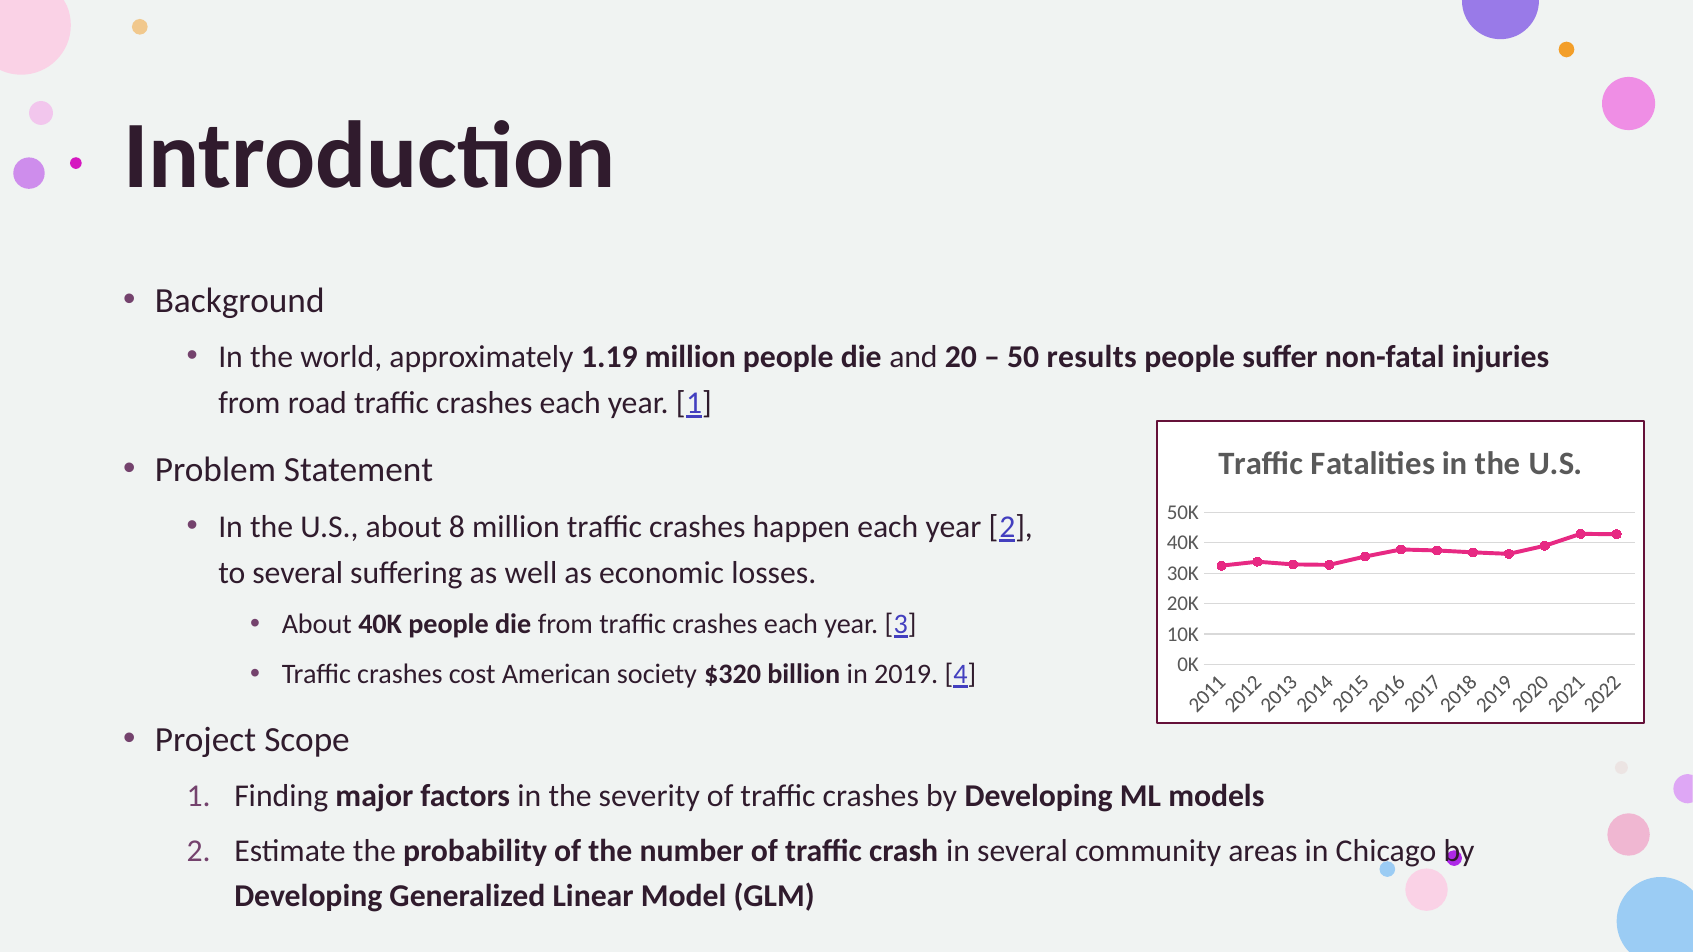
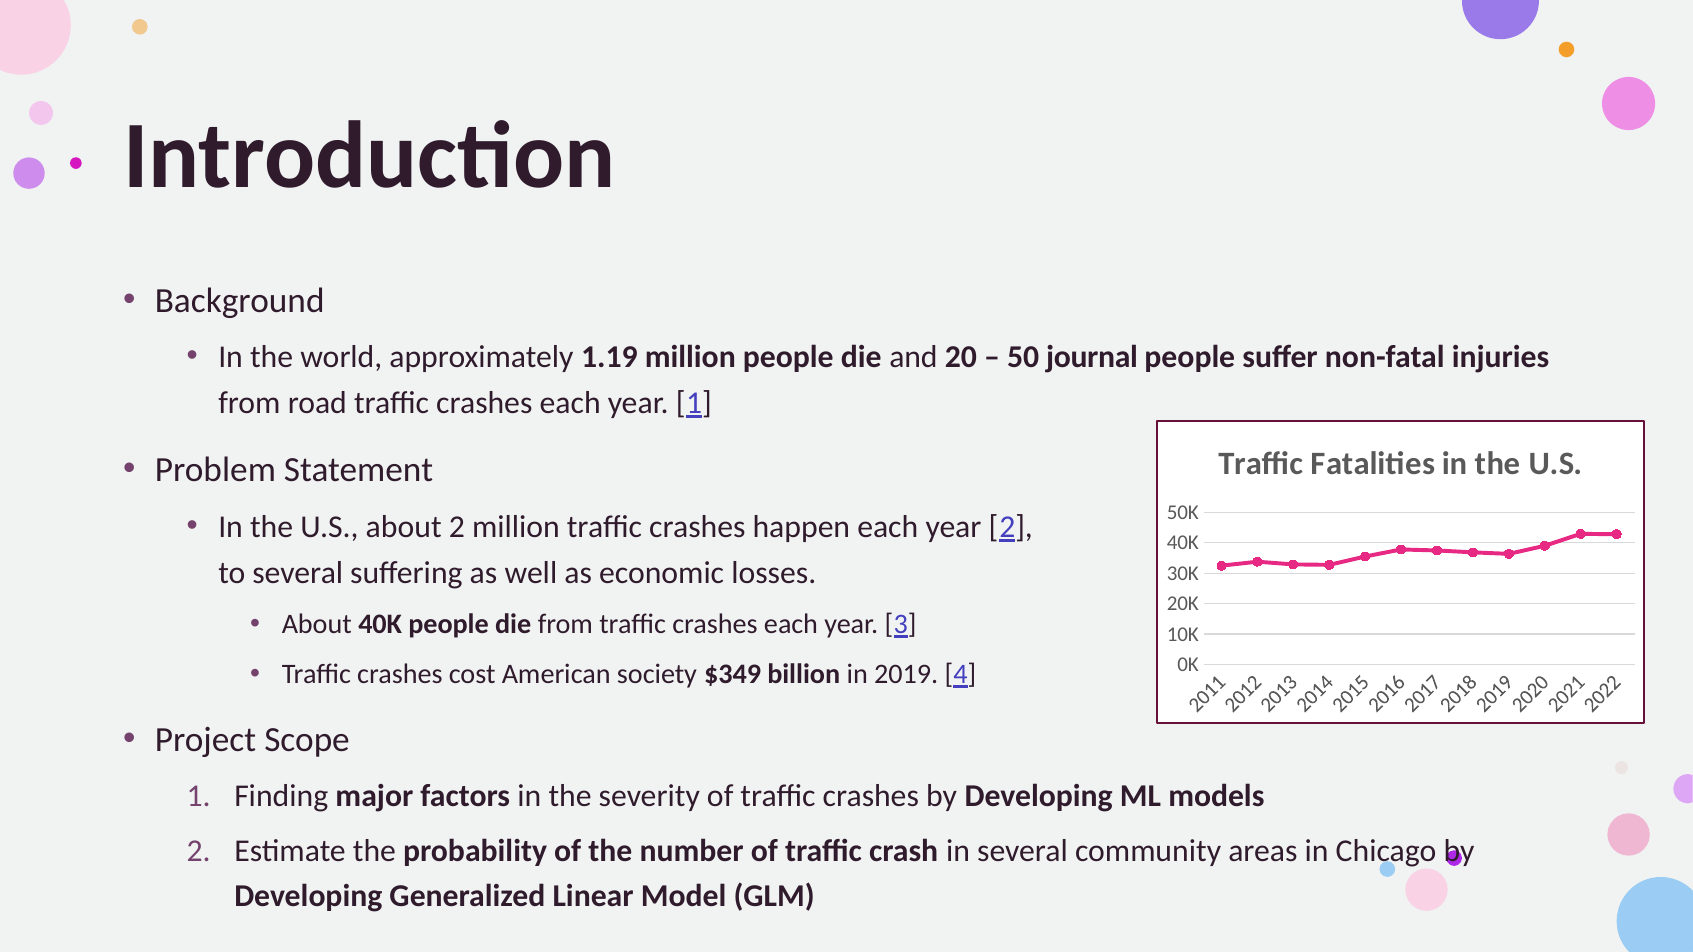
results: results -> journal
about 8: 8 -> 2
$320: $320 -> $349
